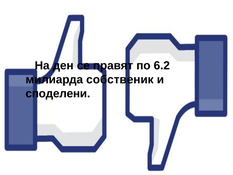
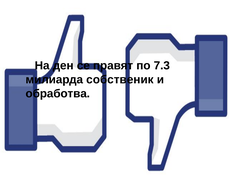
6.2: 6.2 -> 7.3
споделени: споделени -> обработва
